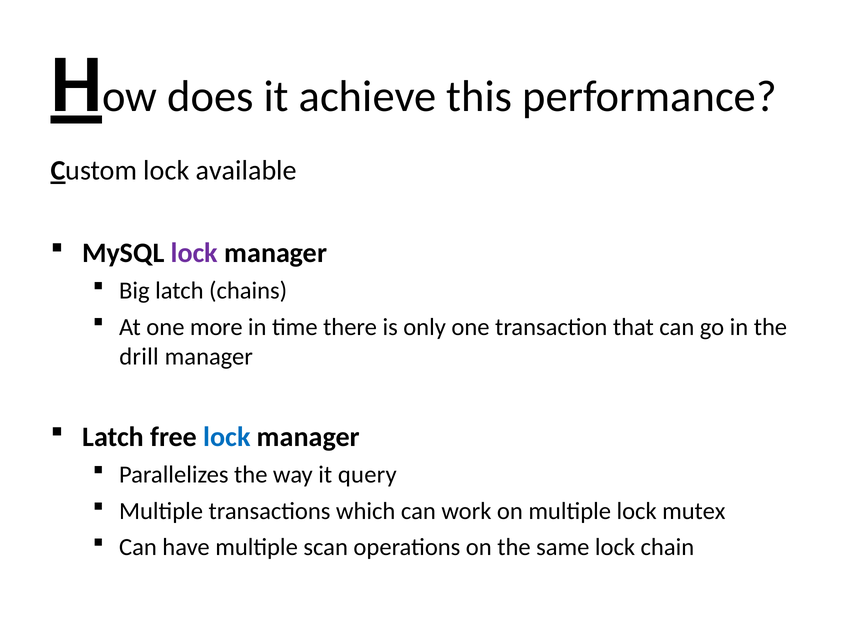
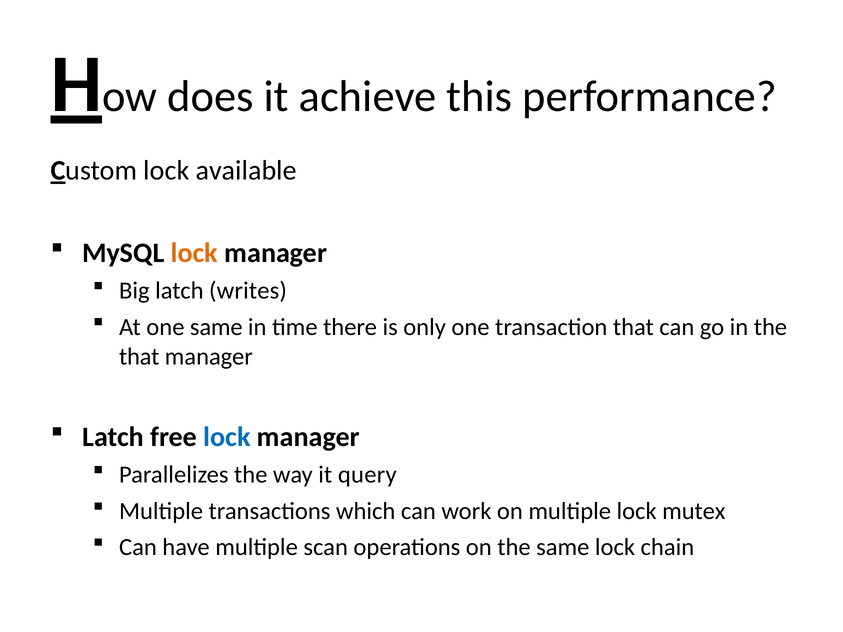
lock at (194, 253) colour: purple -> orange
chains: chains -> writes
one more: more -> same
drill at (139, 357): drill -> that
